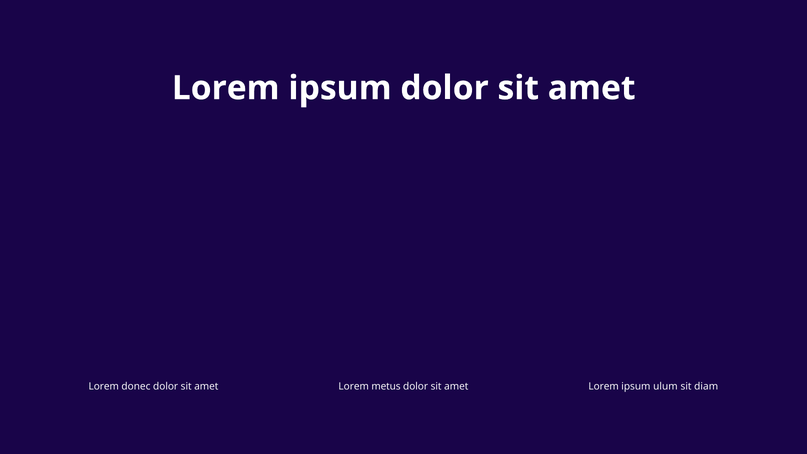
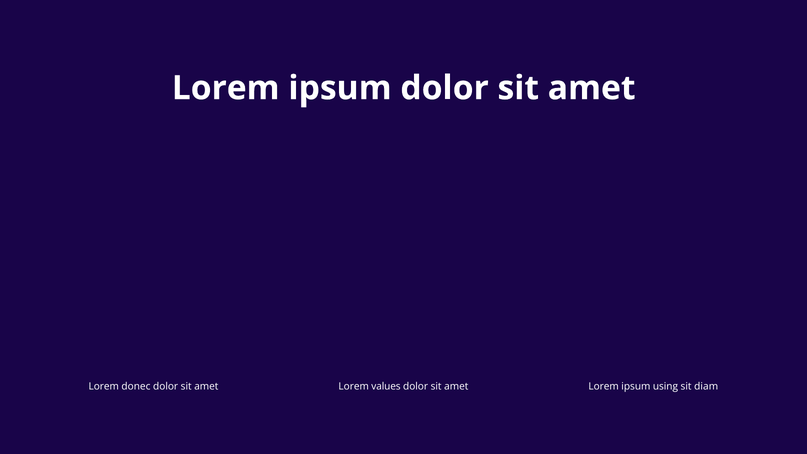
metus: metus -> values
ulum: ulum -> using
